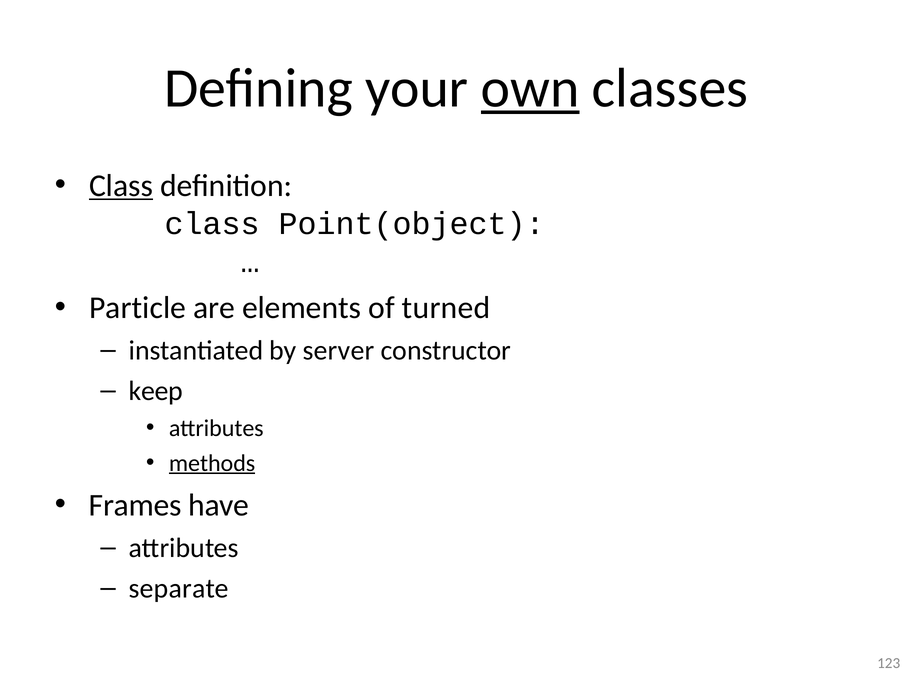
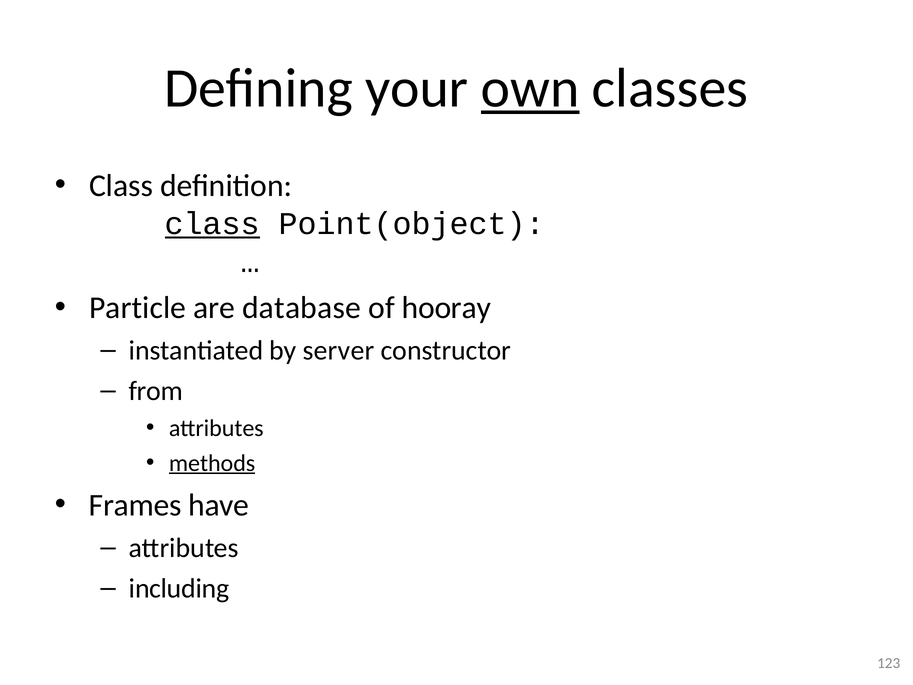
Class at (121, 186) underline: present -> none
class at (212, 224) underline: none -> present
elements: elements -> database
turned: turned -> hooray
keep: keep -> from
separate: separate -> including
